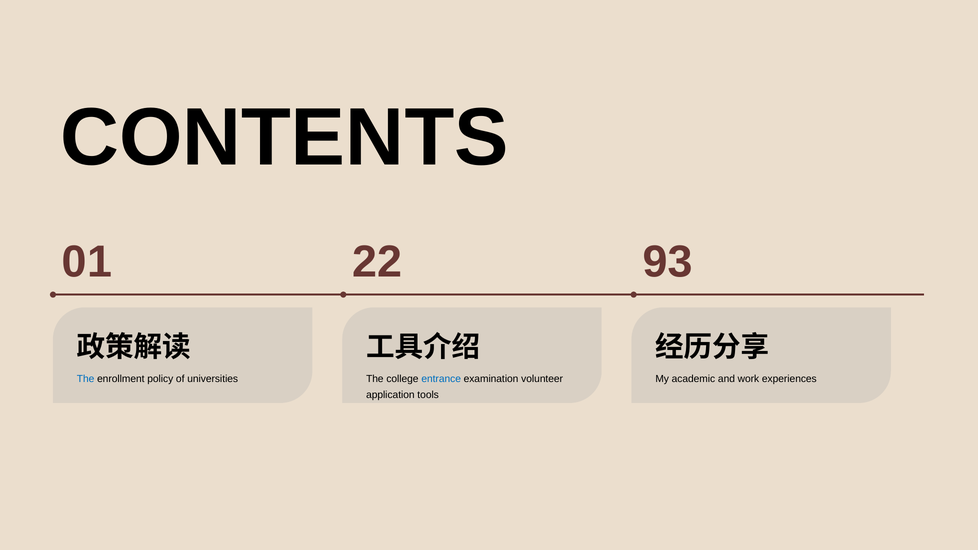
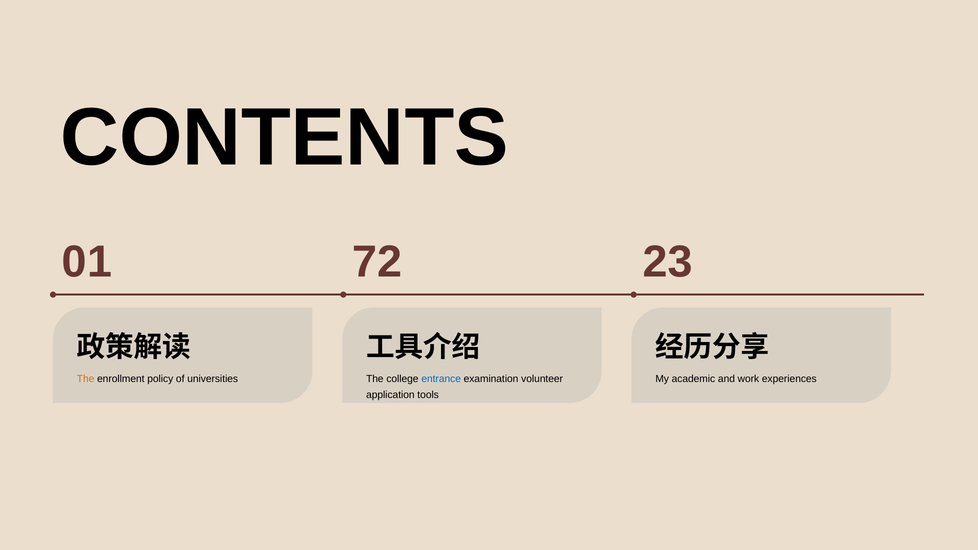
1 2: 2 -> 7
2 9: 9 -> 2
The at (86, 379) colour: blue -> orange
